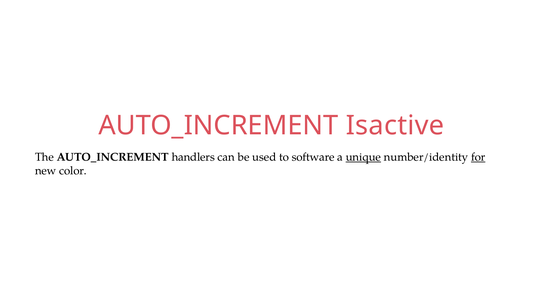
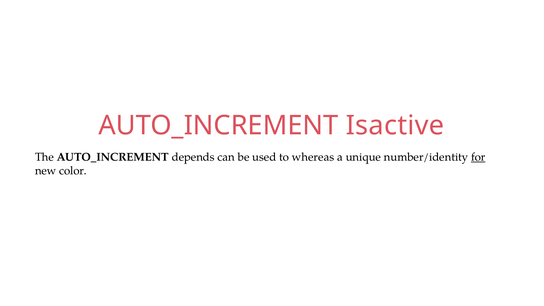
handlers: handlers -> depends
software: software -> whereas
unique underline: present -> none
